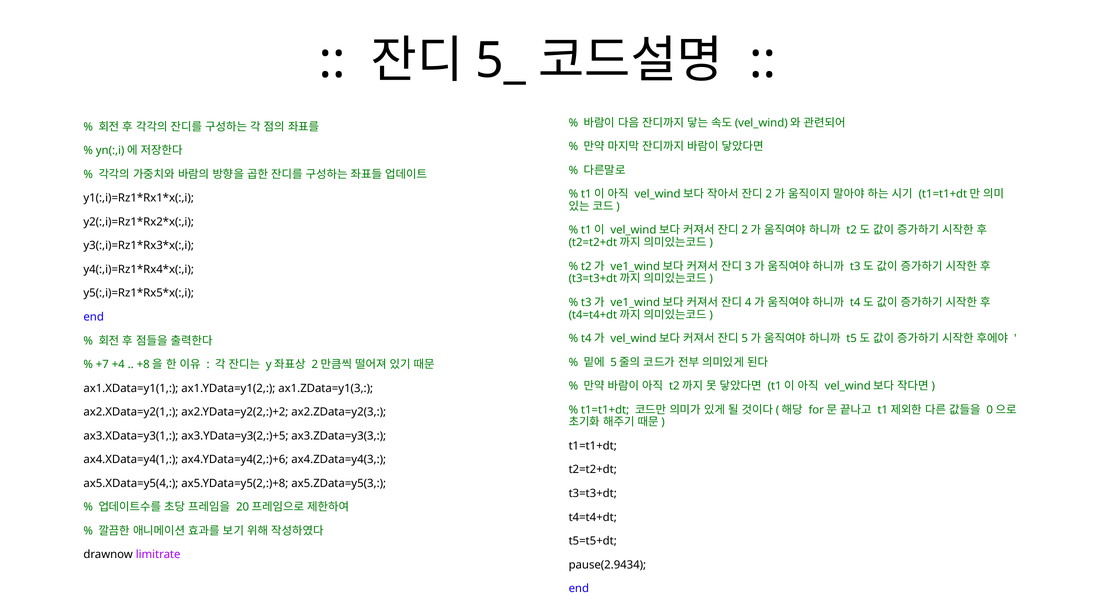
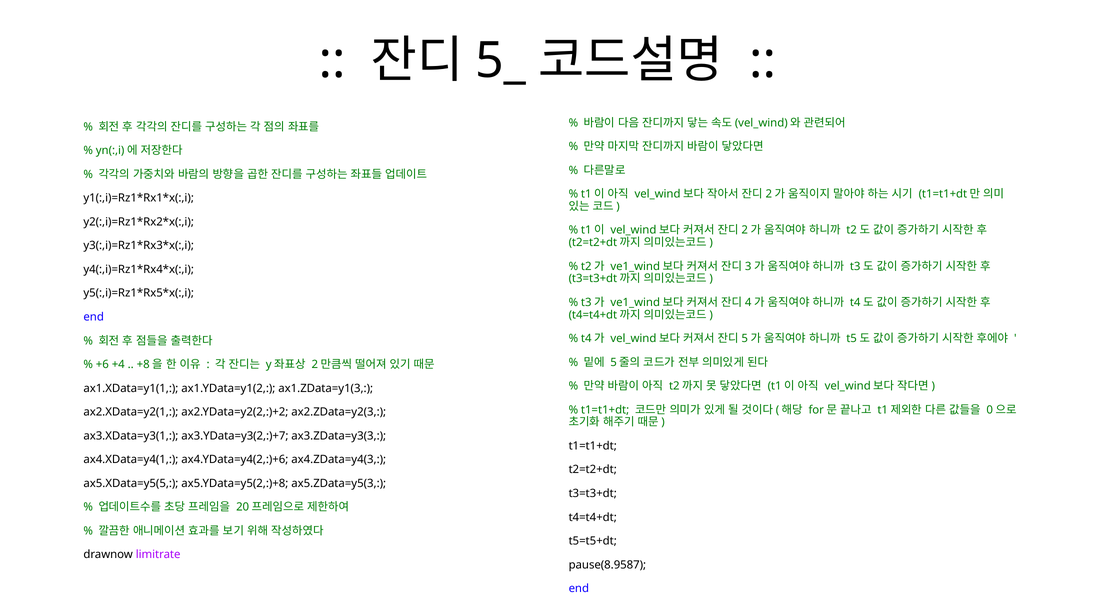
+7: +7 -> +6
ax3.YData=y3(2,:)+5: ax3.YData=y3(2,:)+5 -> ax3.YData=y3(2,:)+7
ax5.XData=y5(4: ax5.XData=y5(4 -> ax5.XData=y5(5
pause(2.9434: pause(2.9434 -> pause(8.9587
